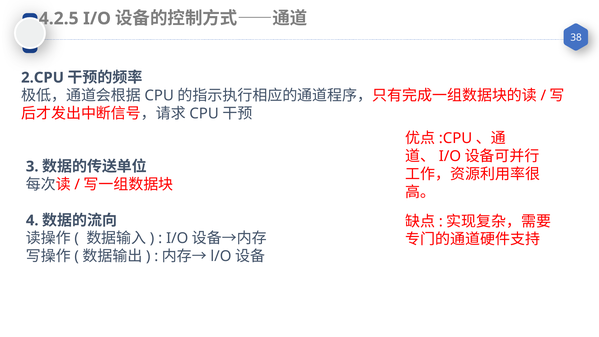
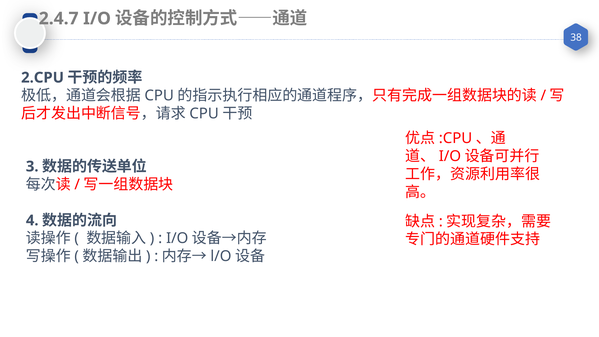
4.2.5: 4.2.5 -> 2.4.7
